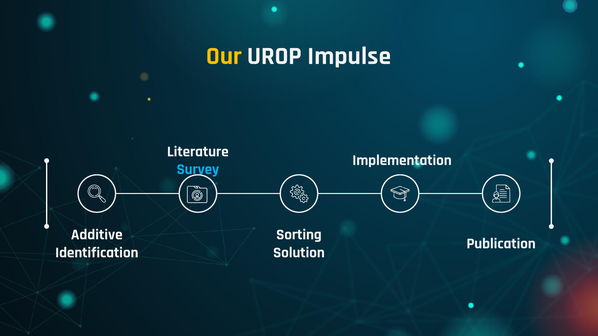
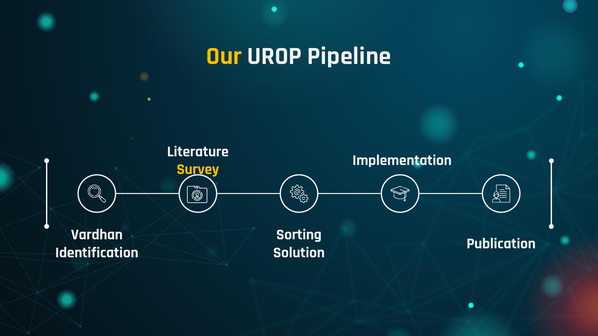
Impulse: Impulse -> Pipeline
Survey colour: light blue -> yellow
Additive: Additive -> Vardhan
